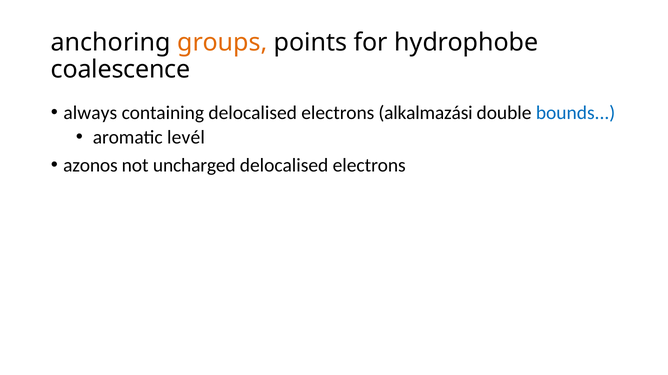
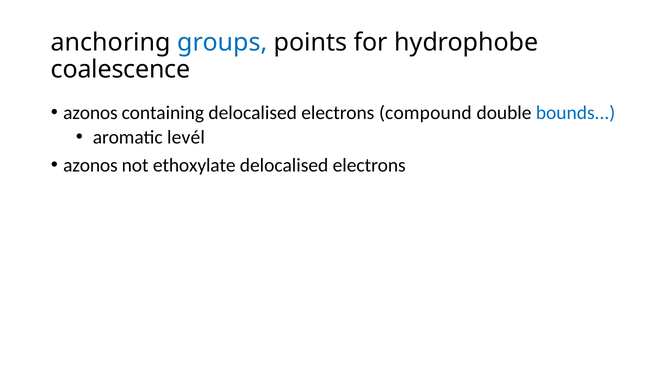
groups colour: orange -> blue
always at (90, 113): always -> azonos
alkalmazási: alkalmazási -> compound
uncharged: uncharged -> ethoxylate
